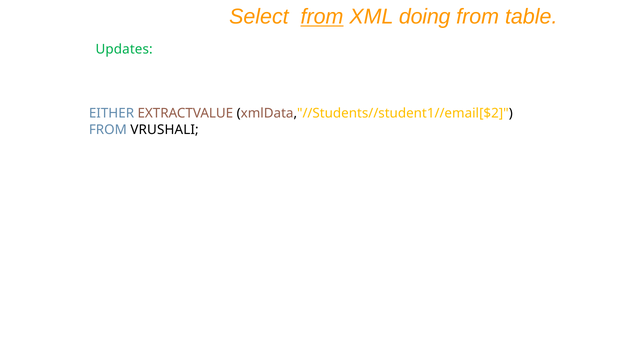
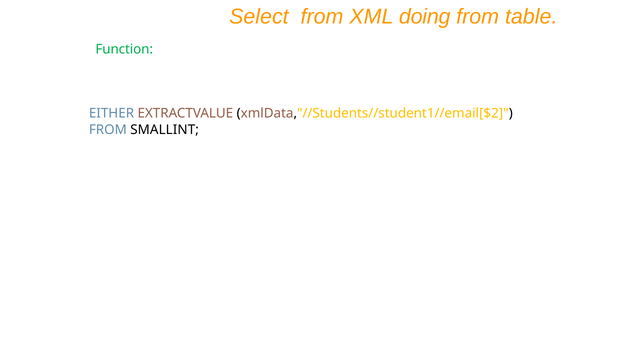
from at (322, 17) underline: present -> none
Updates: Updates -> Function
VRUSHALI: VRUSHALI -> SMALLINT
